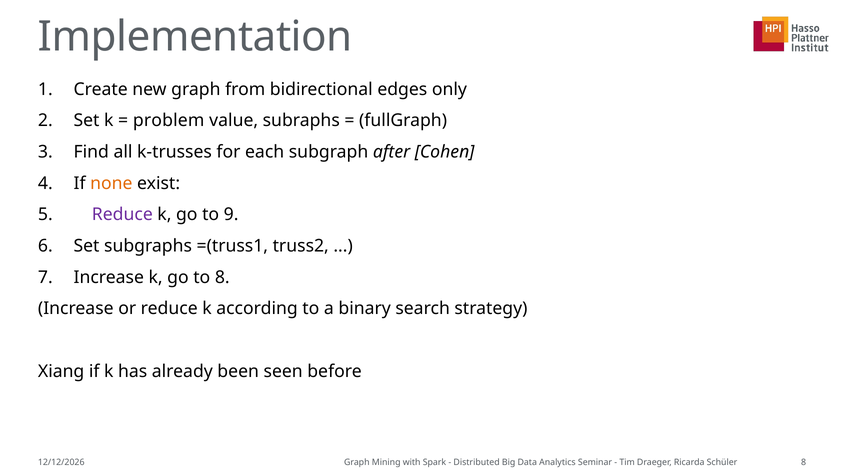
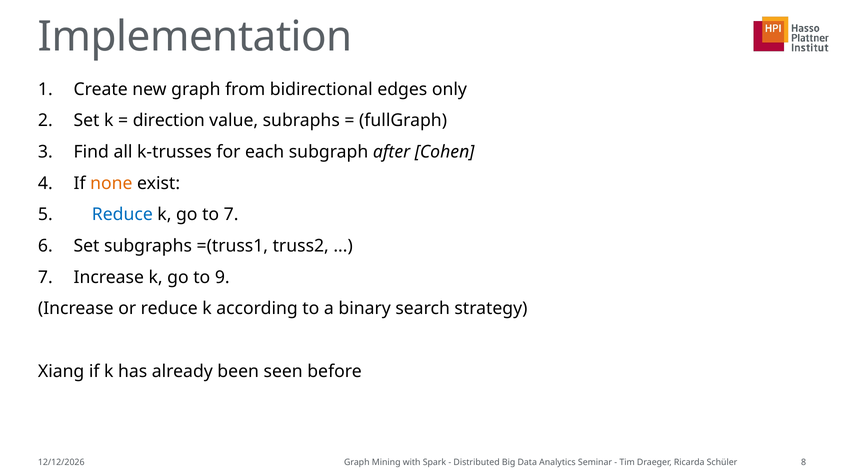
problem: problem -> direction
Reduce at (122, 215) colour: purple -> blue
to 9: 9 -> 7
to 8: 8 -> 9
